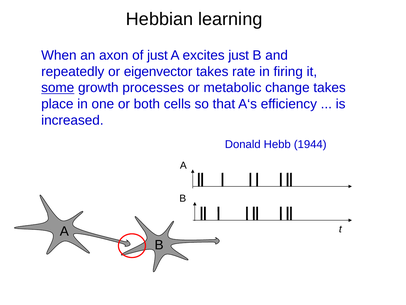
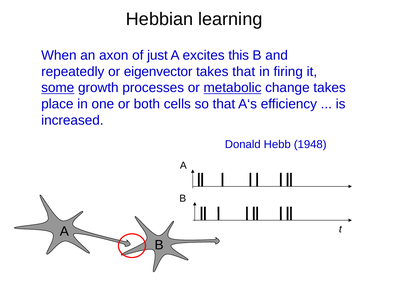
excites just: just -> this
takes rate: rate -> that
metabolic underline: none -> present
1944: 1944 -> 1948
